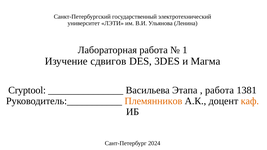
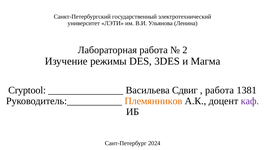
1: 1 -> 2
сдвигов: сдвигов -> режимы
Этапа: Этапа -> Сдвиг
каф colour: orange -> purple
